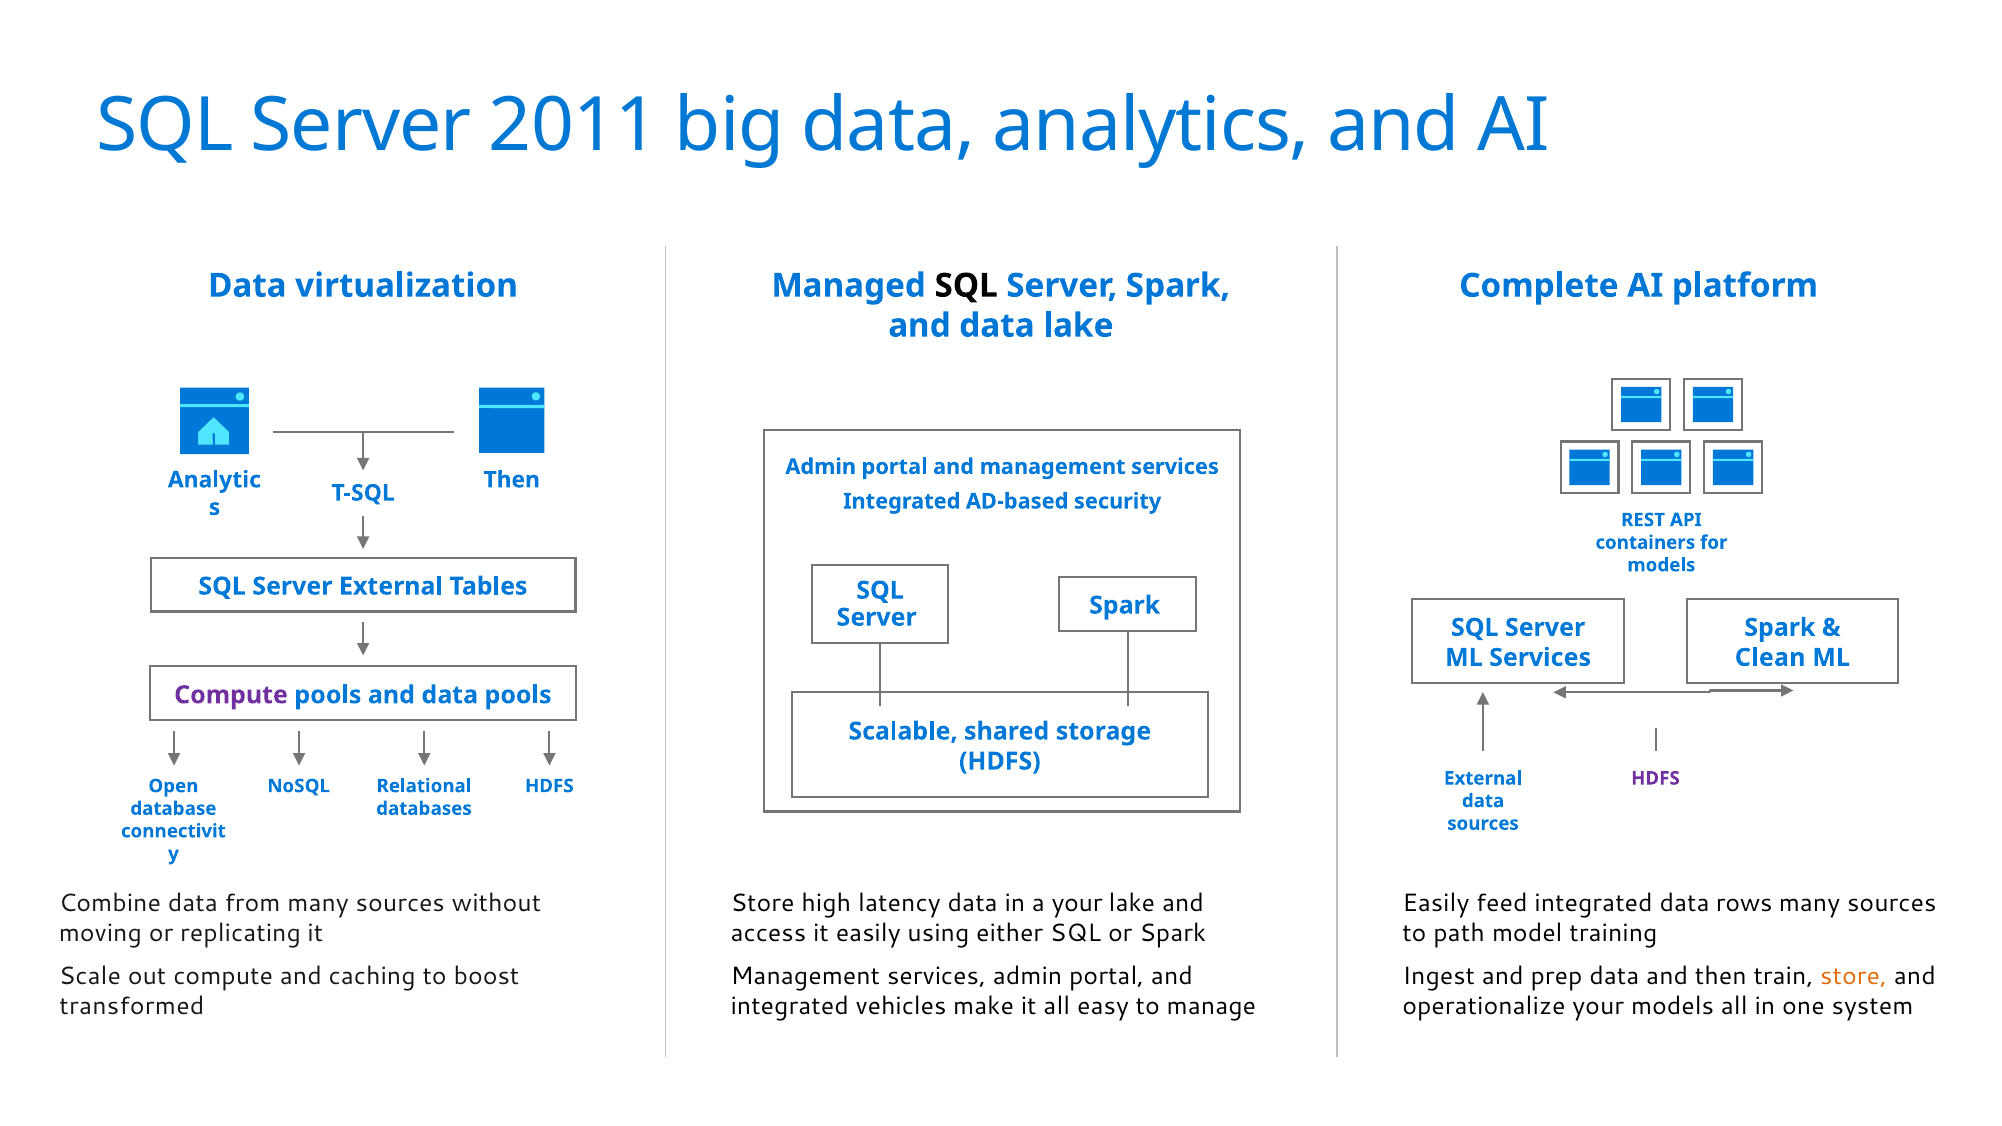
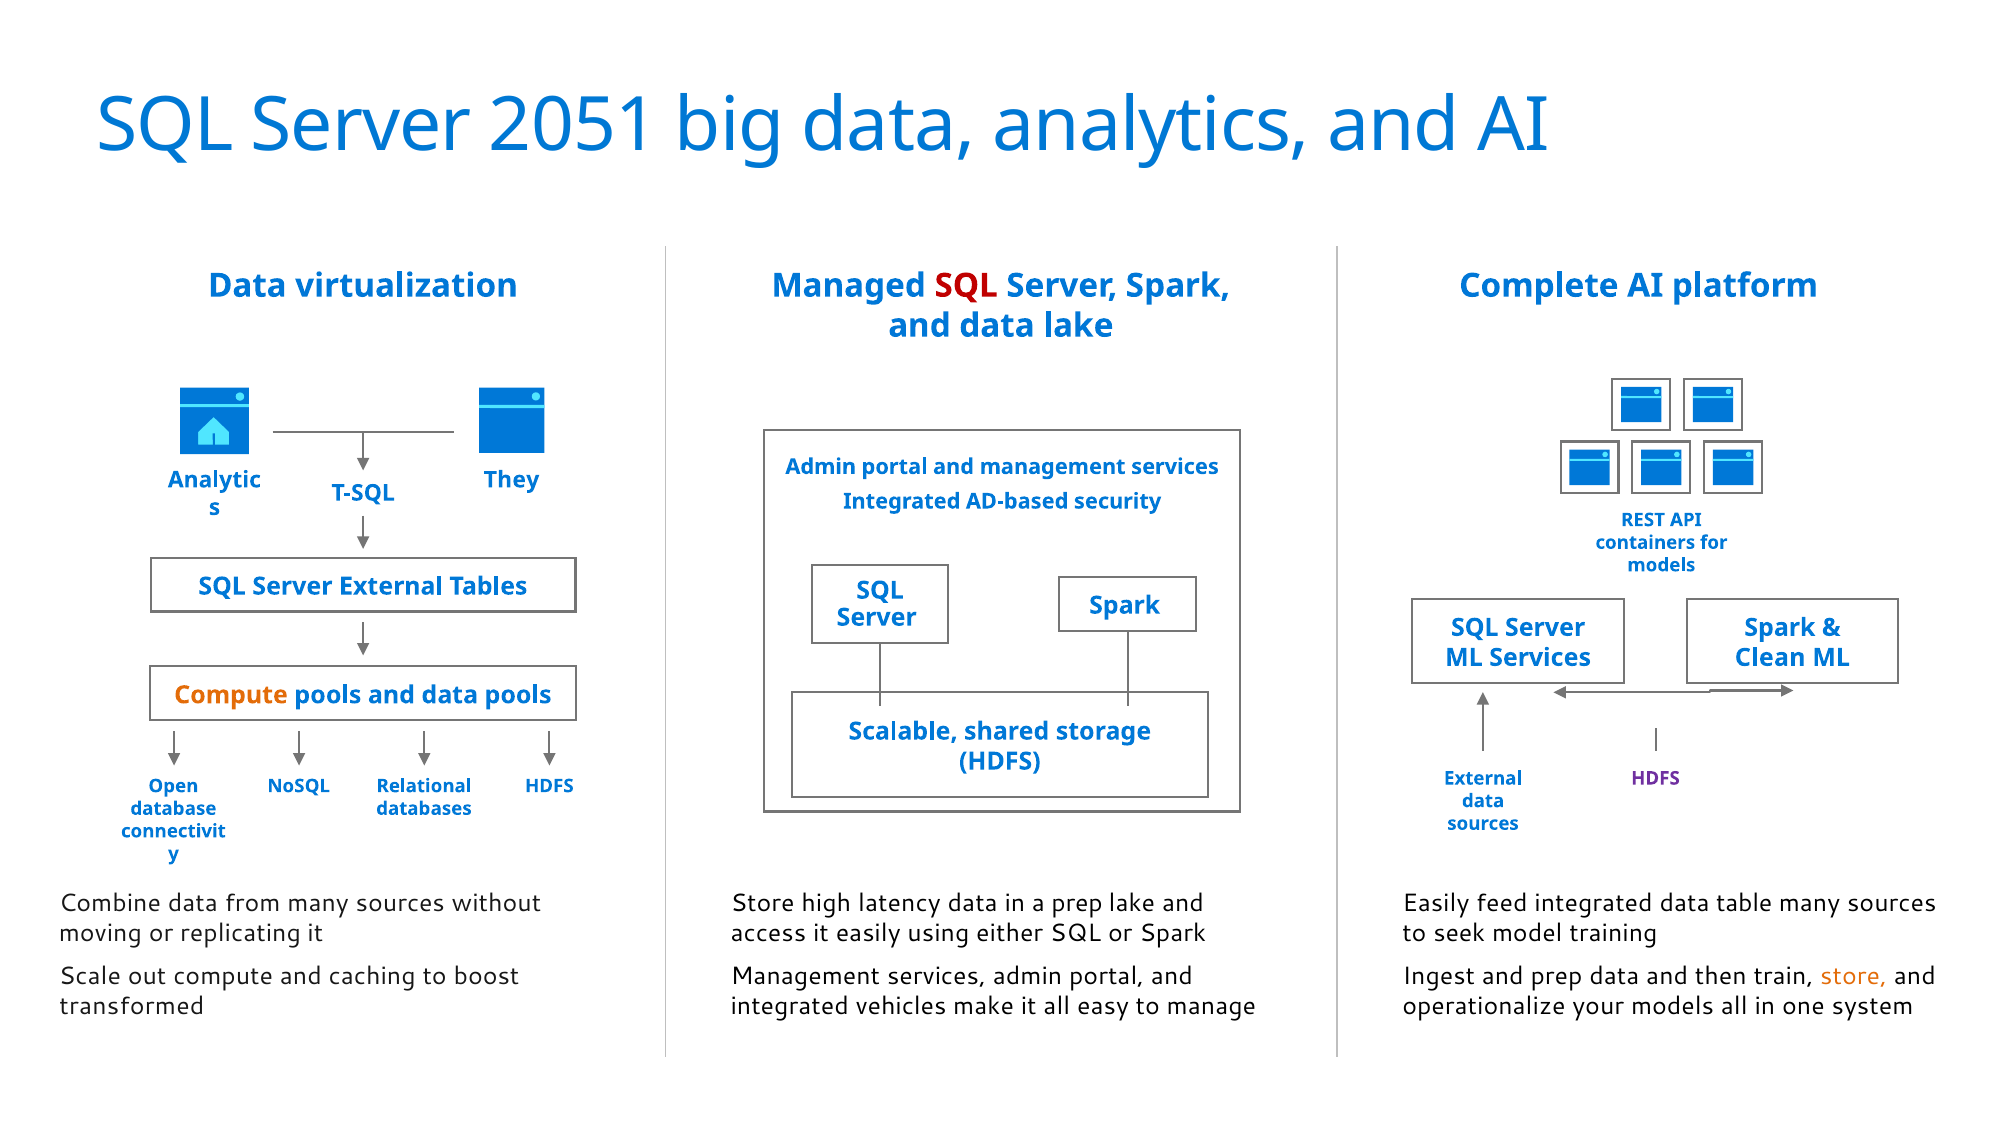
2011: 2011 -> 2051
SQL at (966, 286) colour: black -> red
Then at (512, 480): Then -> They
Compute at (231, 695) colour: purple -> orange
a your: your -> prep
rows: rows -> table
path: path -> seek
